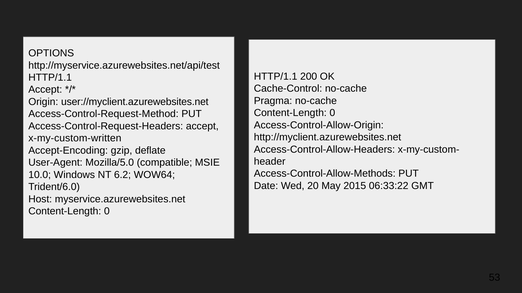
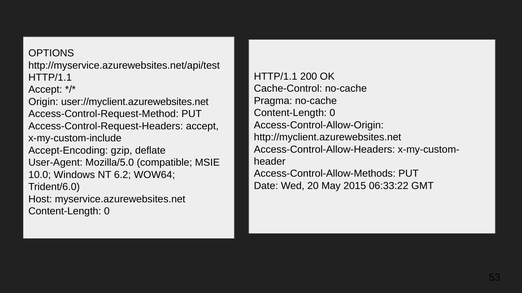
x-my-custom-written: x-my-custom-written -> x-my-custom-include
